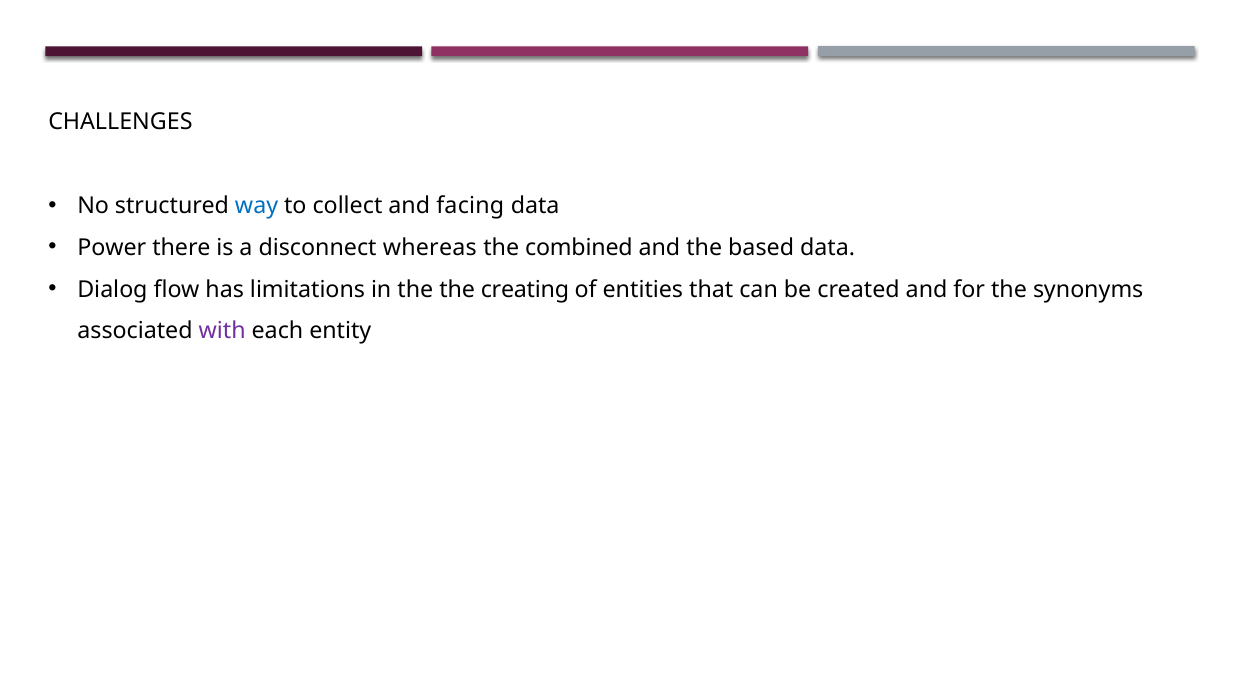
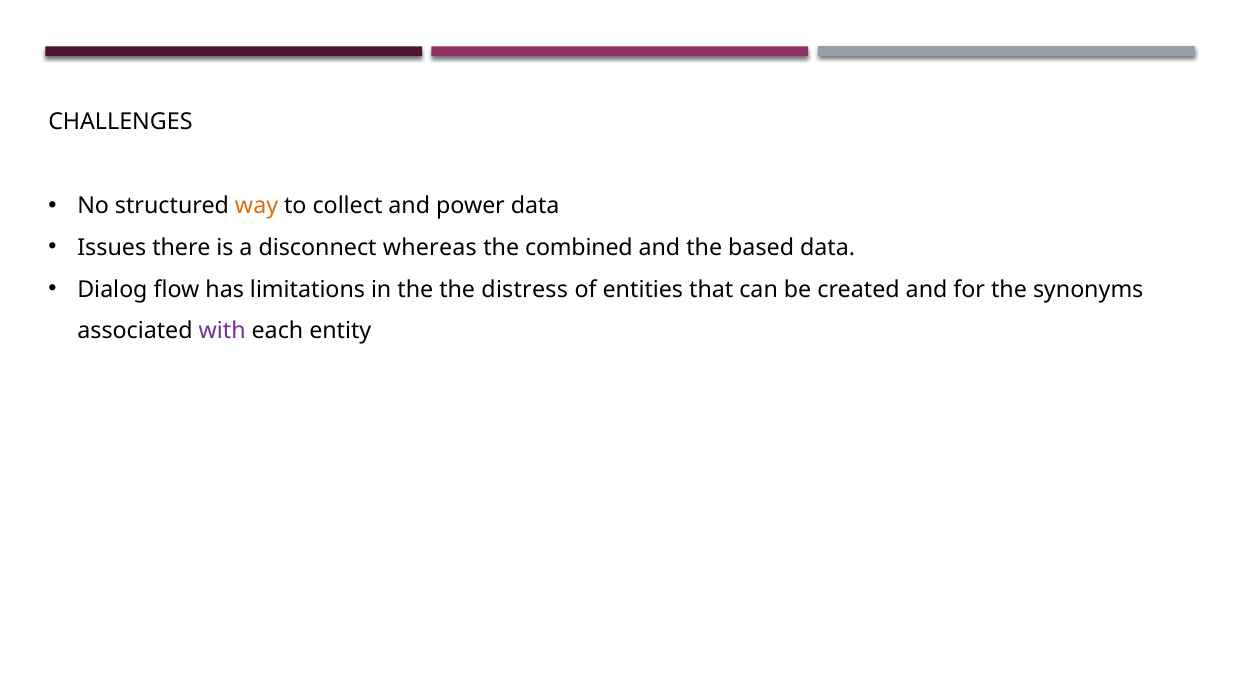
way colour: blue -> orange
facing: facing -> power
Power: Power -> Issues
creating: creating -> distress
